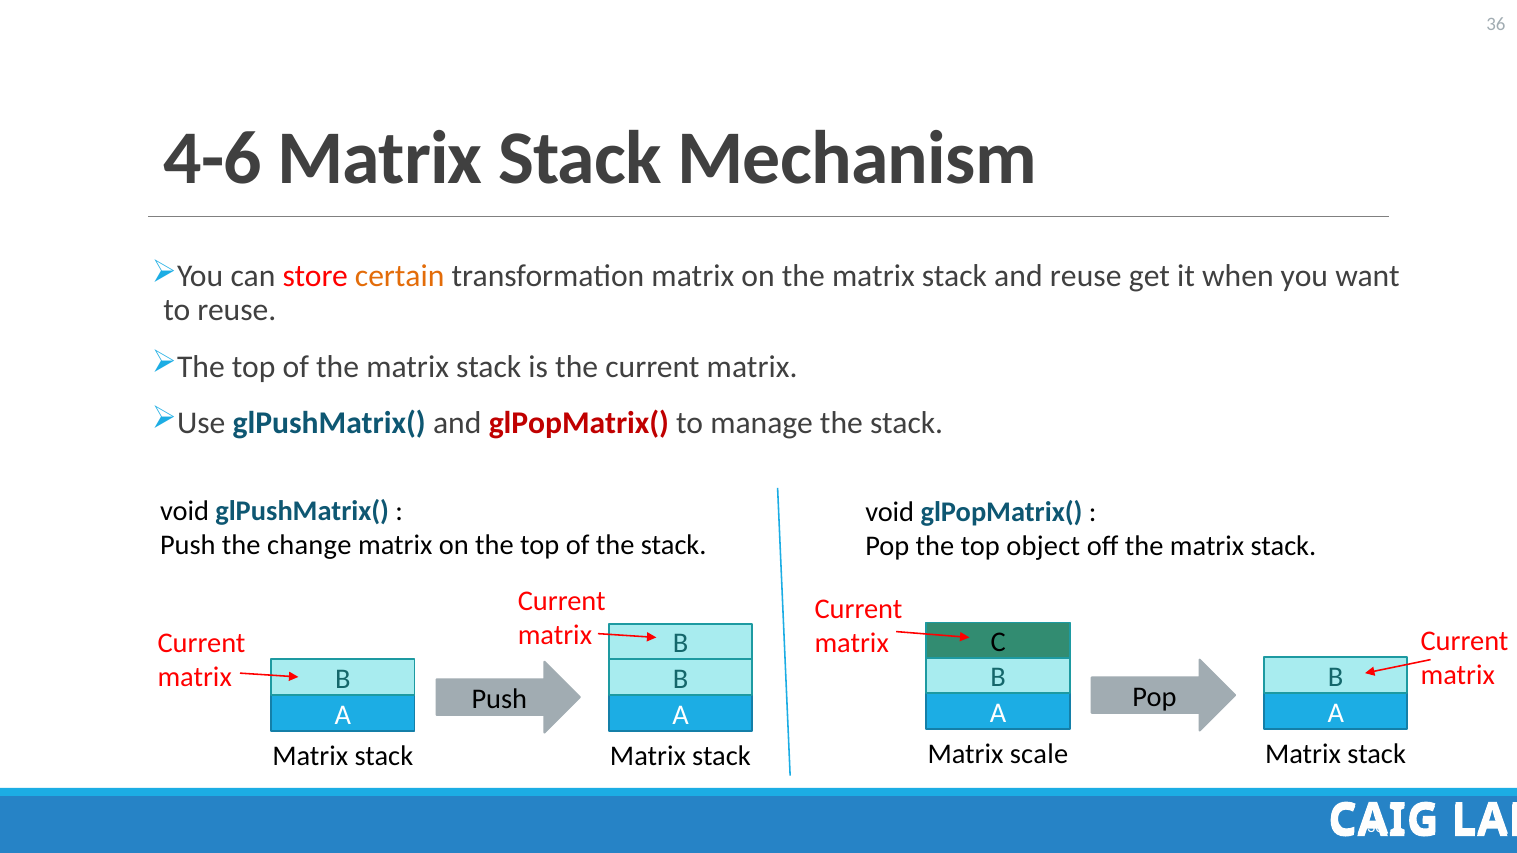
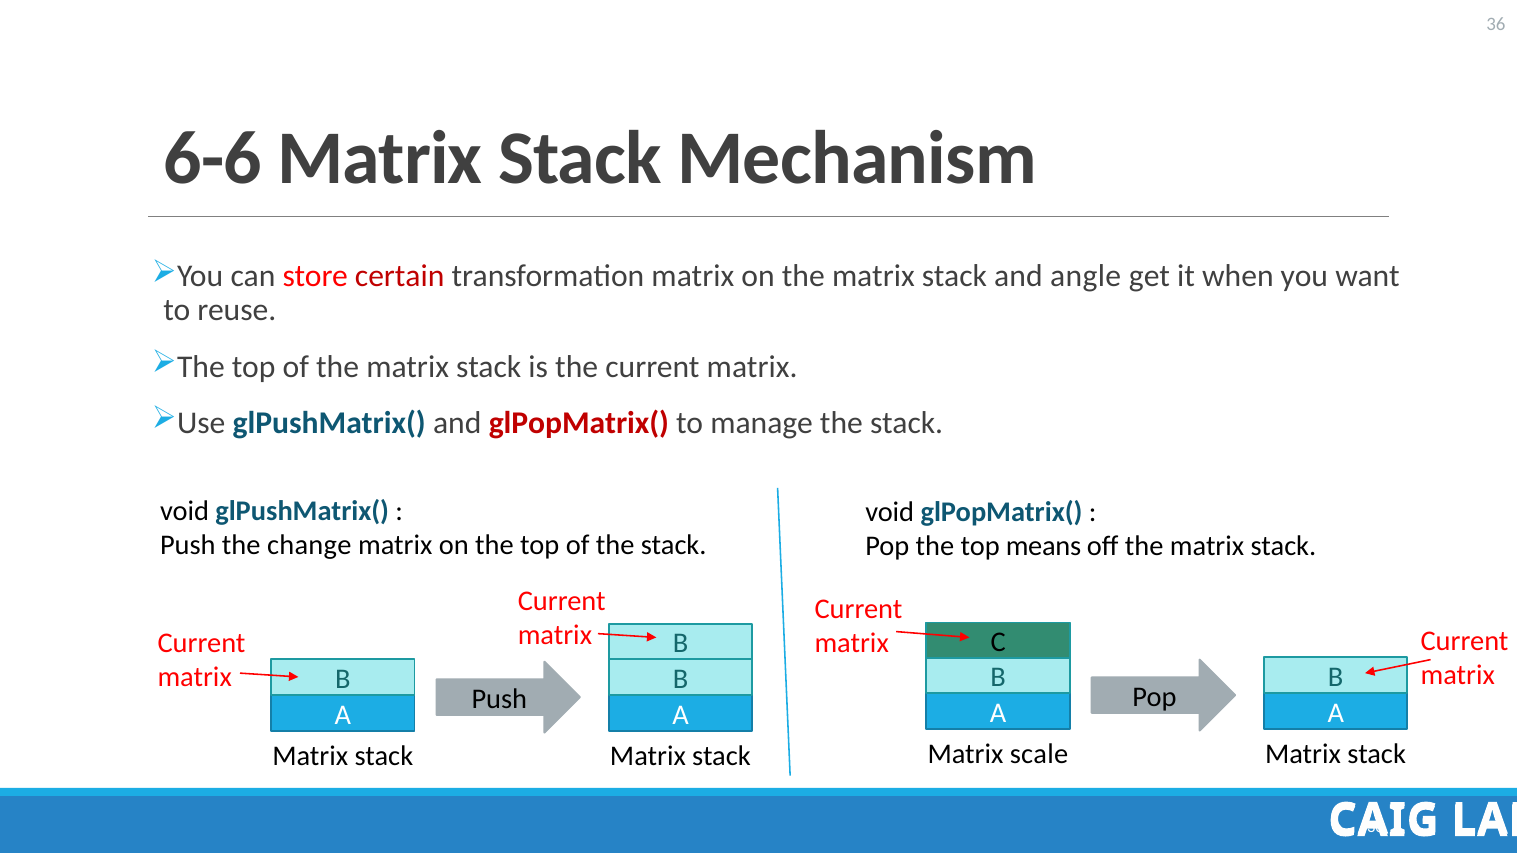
4-6: 4-6 -> 6-6
certain colour: orange -> red
and reuse: reuse -> angle
object: object -> means
